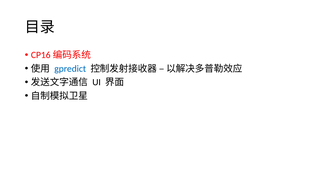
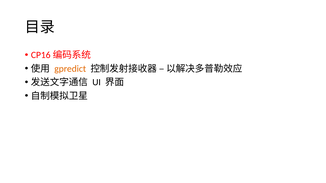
gpredict colour: blue -> orange
